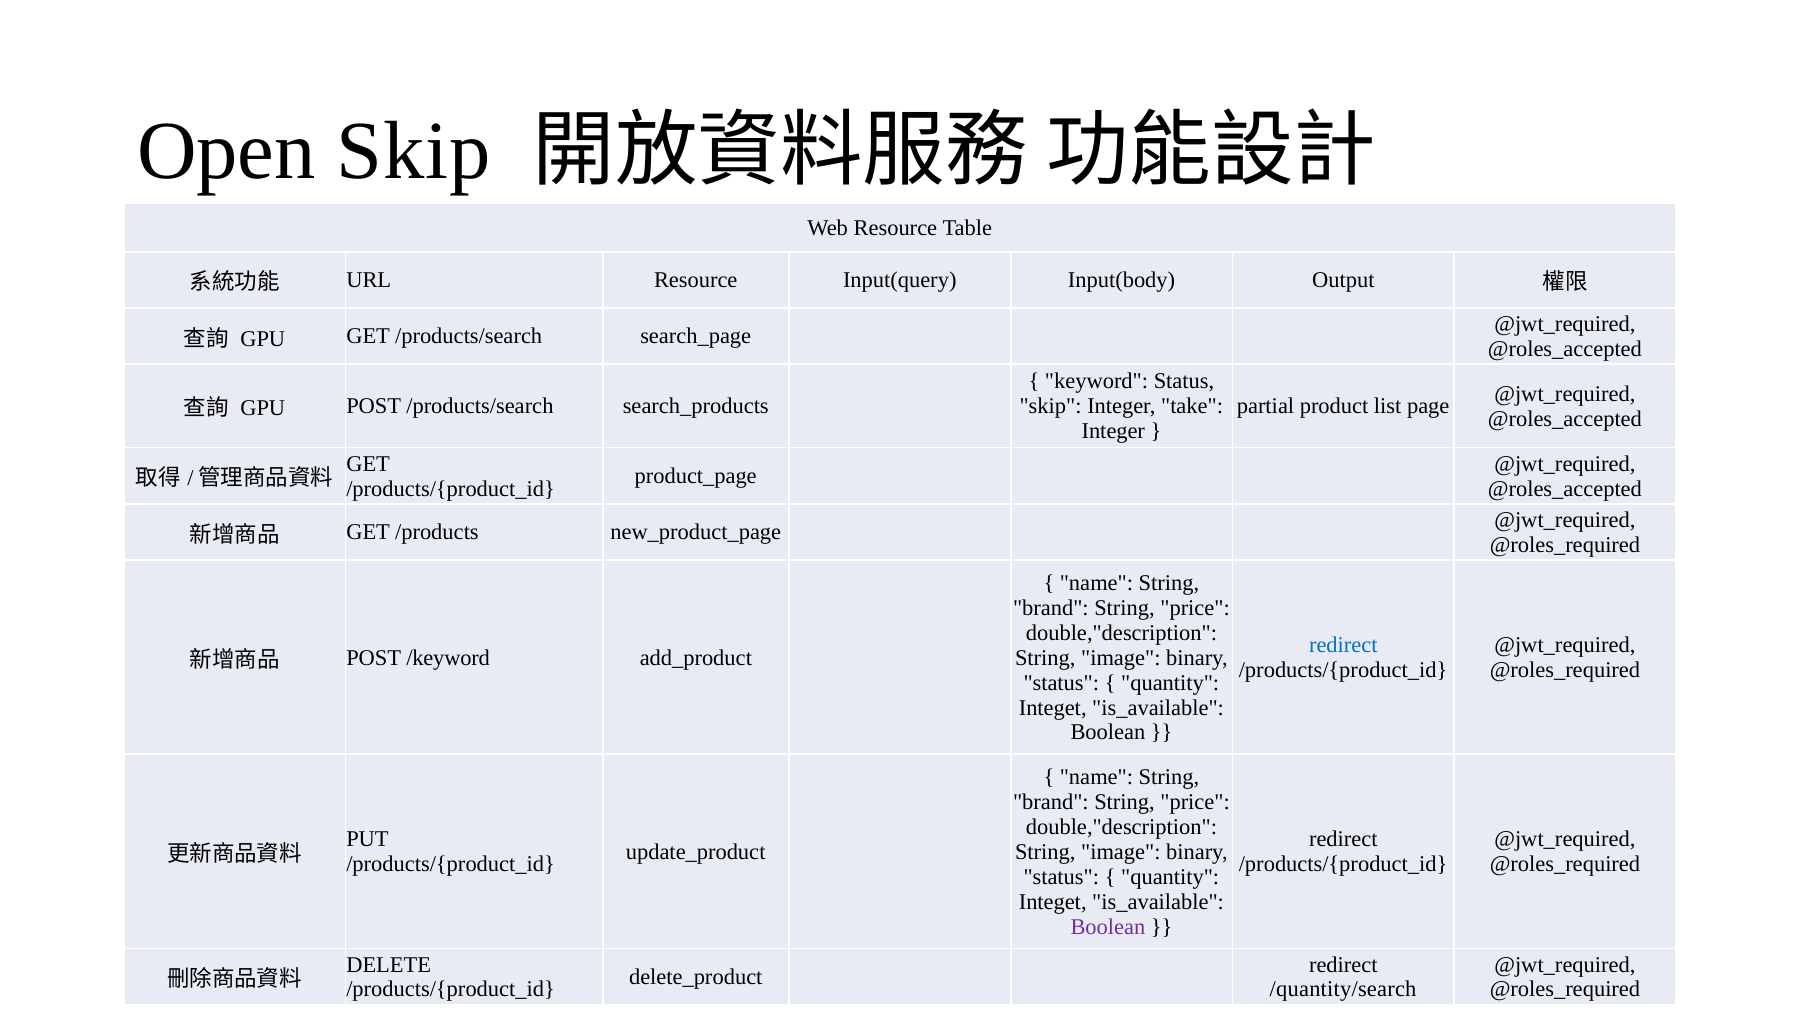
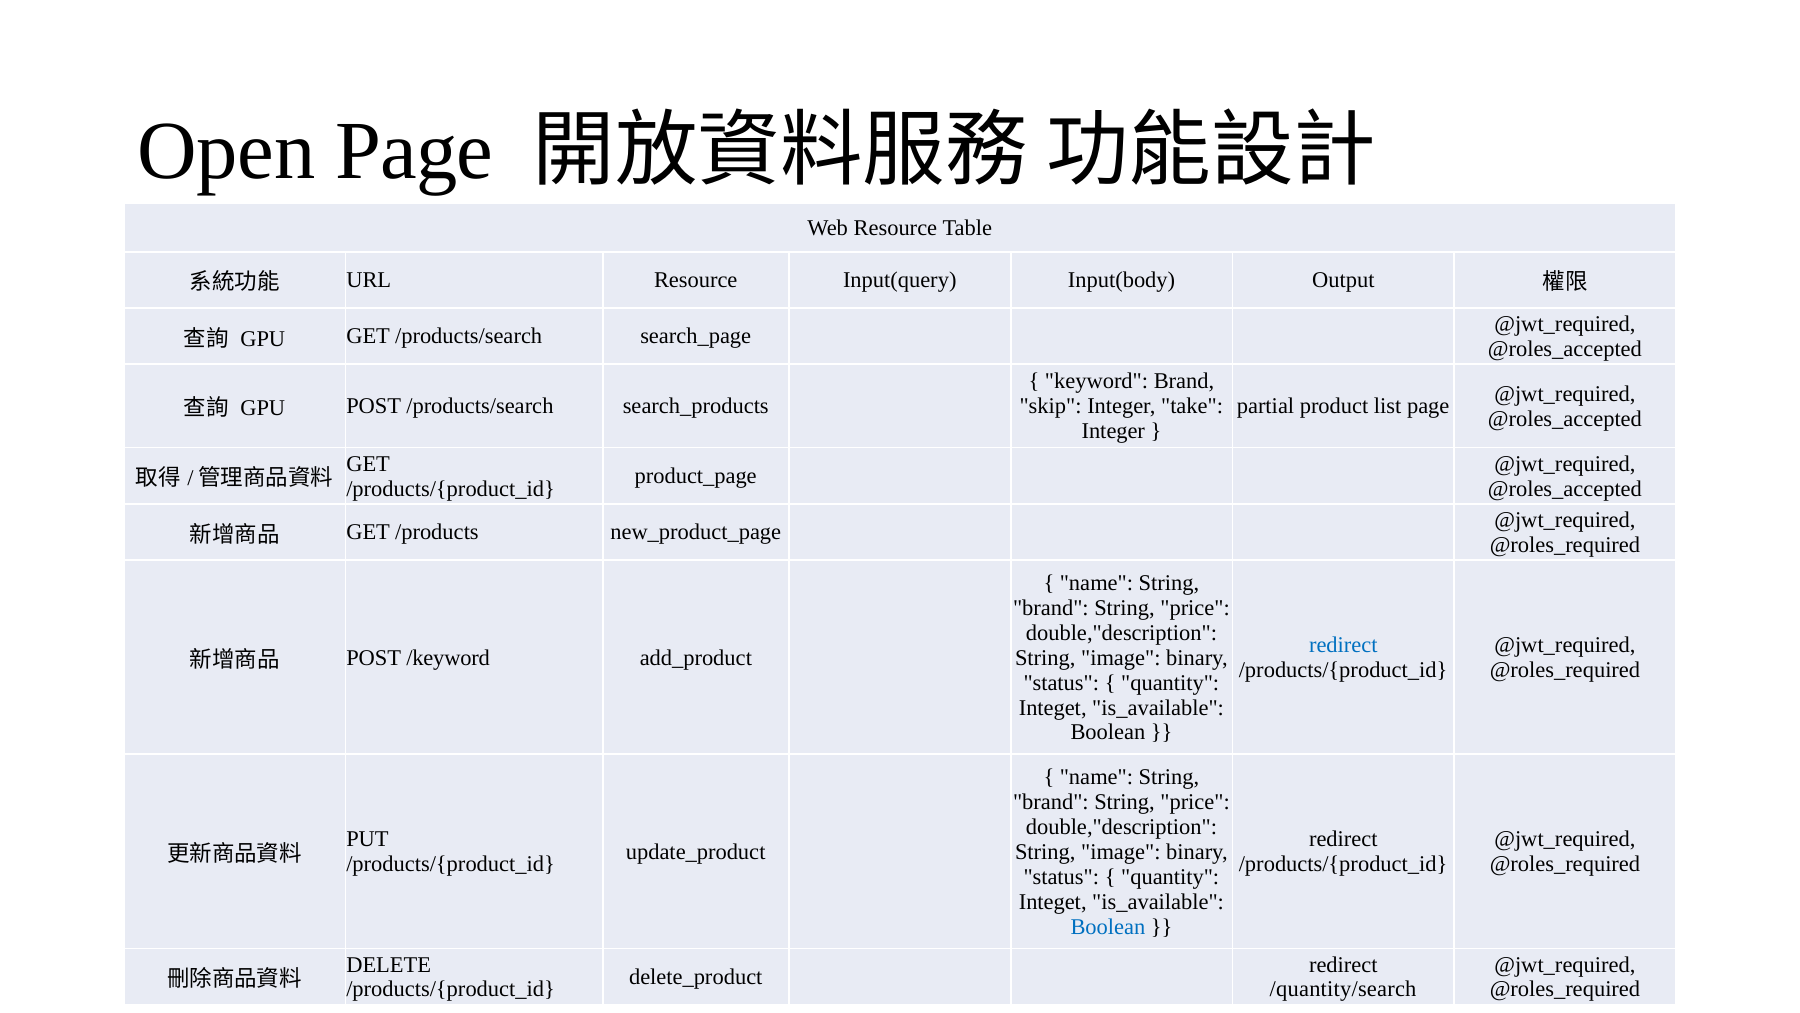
Open Skip: Skip -> Page
keyword Status: Status -> Brand
Boolean at (1108, 926) colour: purple -> blue
